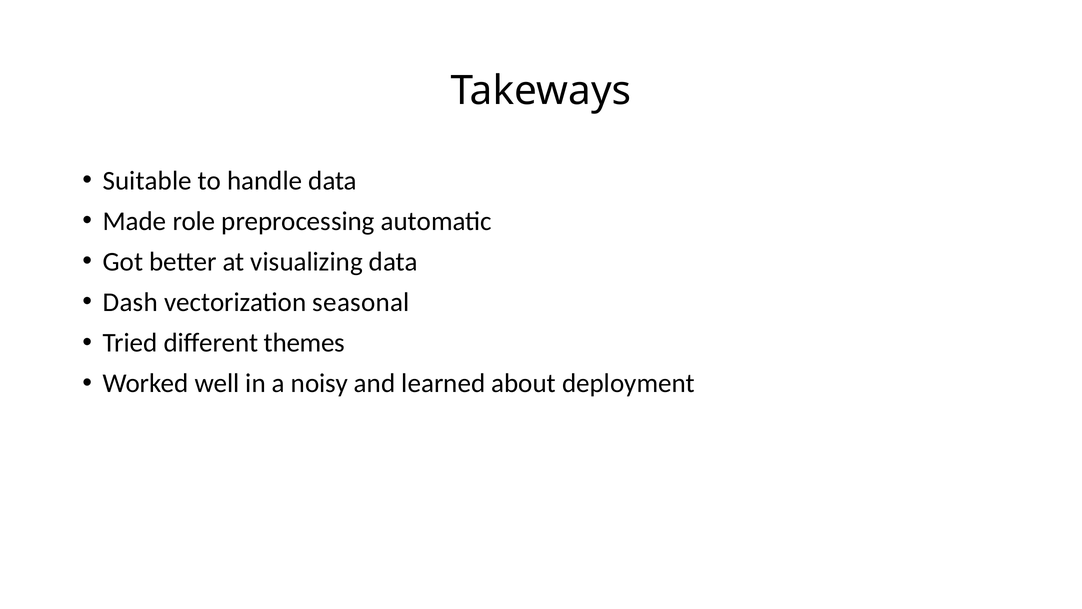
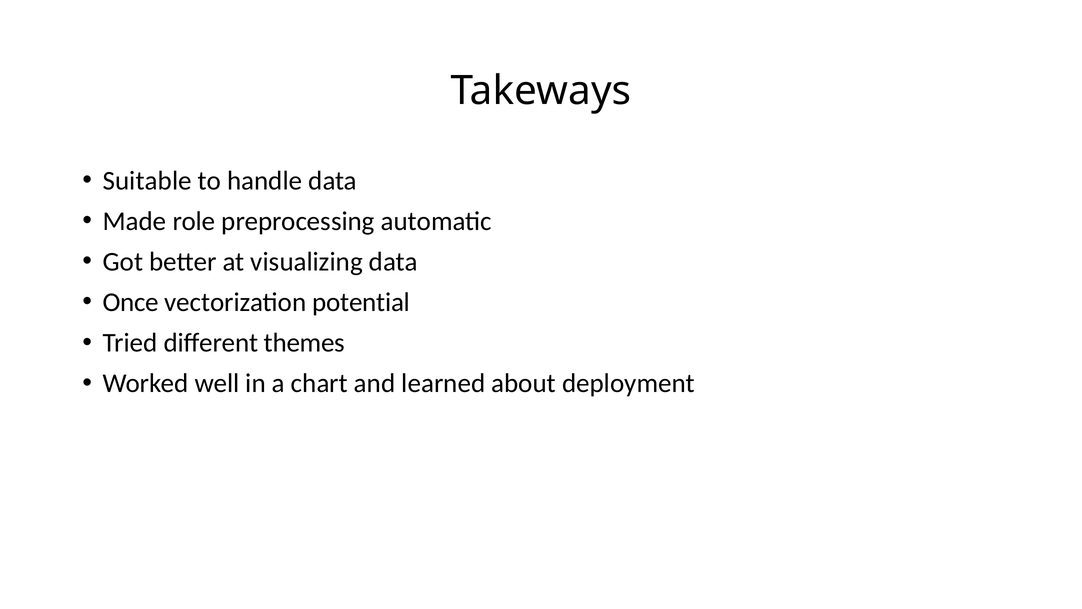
Dash: Dash -> Once
seasonal: seasonal -> potential
noisy: noisy -> chart
